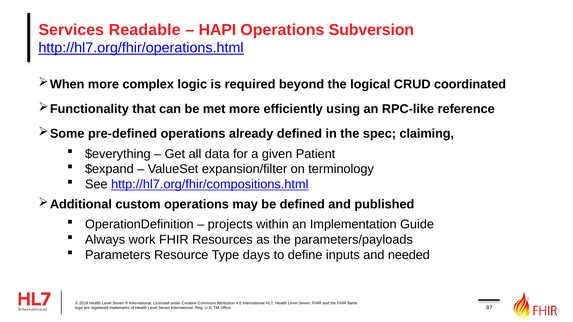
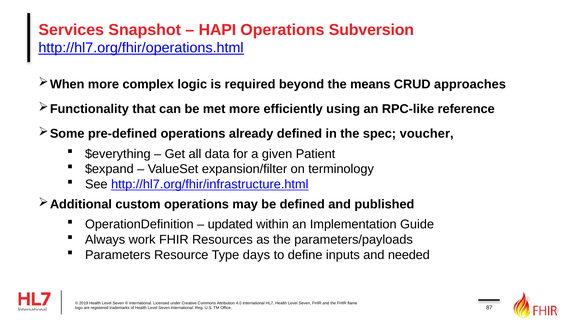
Readable: Readable -> Snapshot
logical: logical -> means
coordinated: coordinated -> approaches
claiming: claiming -> voucher
http://hl7.org/fhir/compositions.html: http://hl7.org/fhir/compositions.html -> http://hl7.org/fhir/infrastructure.html
projects: projects -> updated
